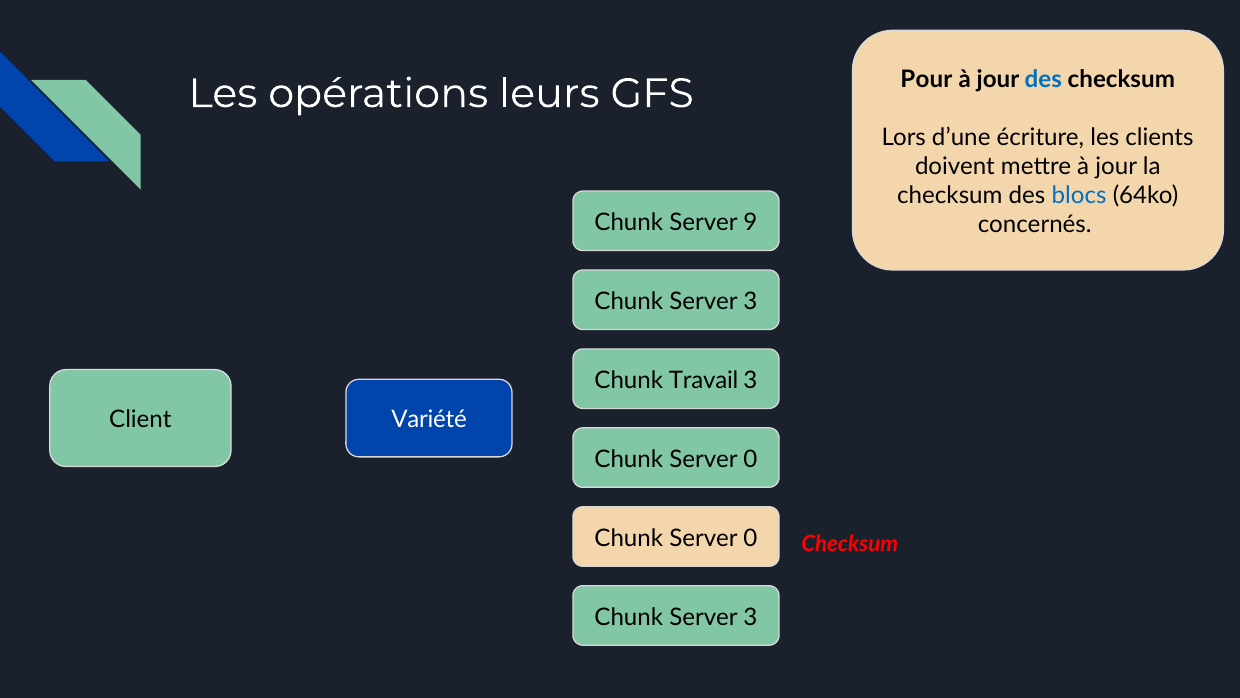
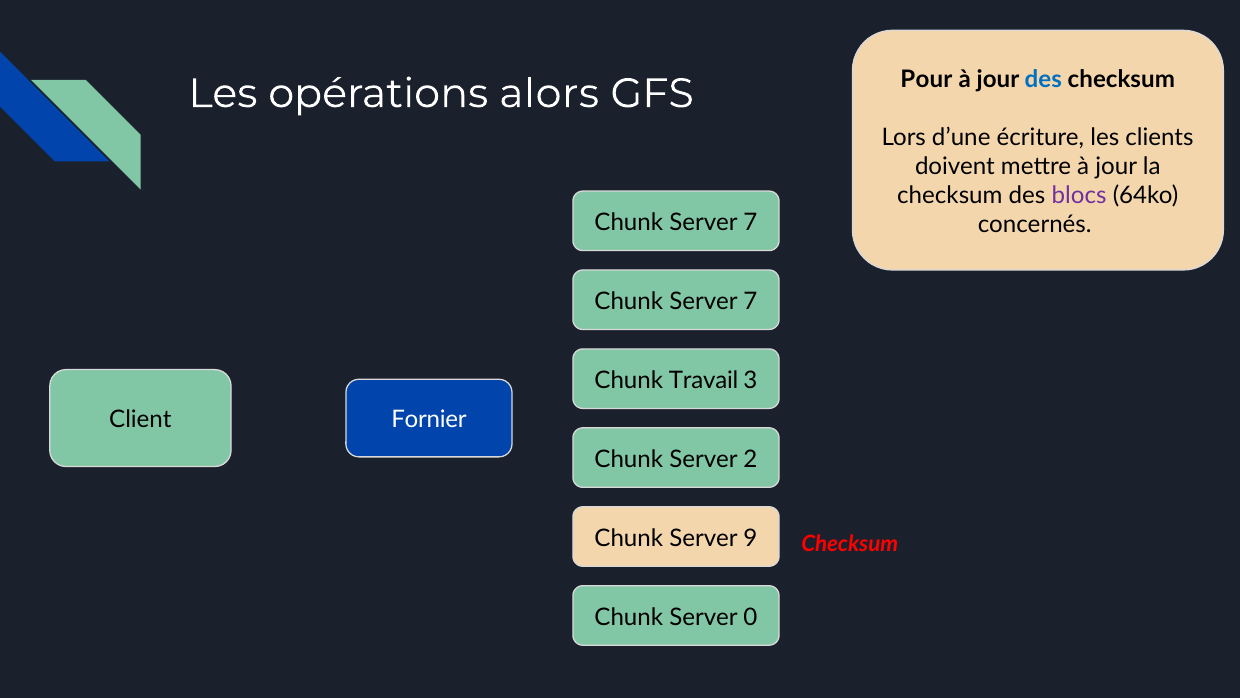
leurs: leurs -> alors
blocs colour: blue -> purple
9 at (750, 222): 9 -> 7
3 at (750, 301): 3 -> 7
Variété: Variété -> Fornier
0 at (750, 459): 0 -> 2
0 at (750, 538): 0 -> 9
3 at (750, 617): 3 -> 0
